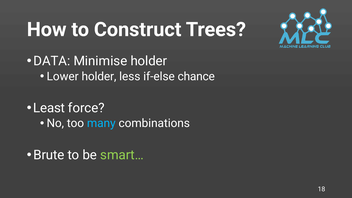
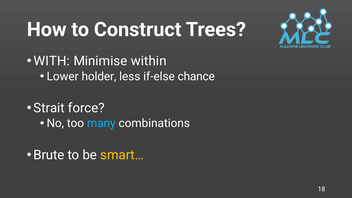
DATA: DATA -> WITH
Minimise holder: holder -> within
Least: Least -> Strait
smart… colour: light green -> yellow
